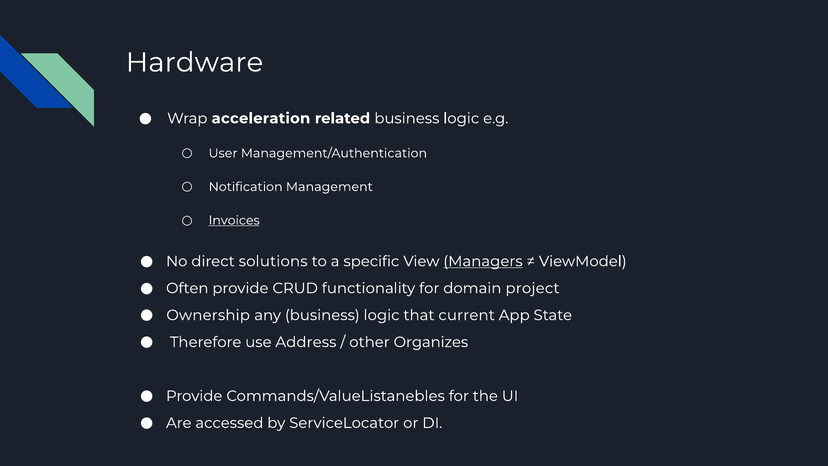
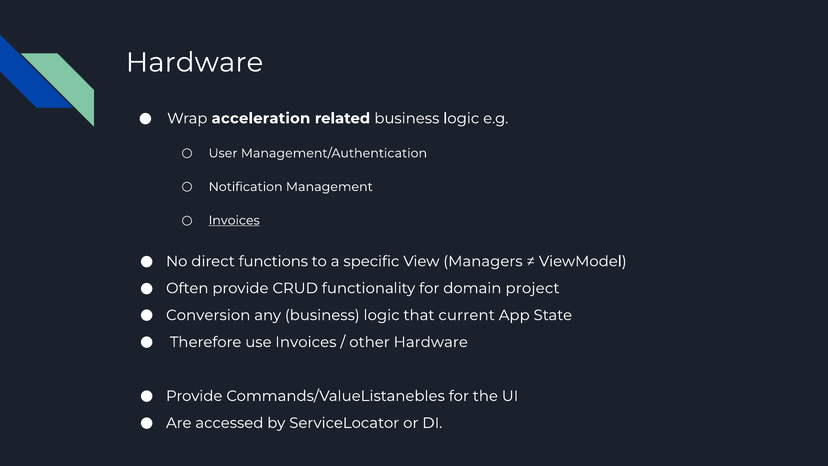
solutions: solutions -> functions
Managers underline: present -> none
Ownership: Ownership -> Conversion
use Address: Address -> Invoices
other Organizes: Organizes -> Hardware
